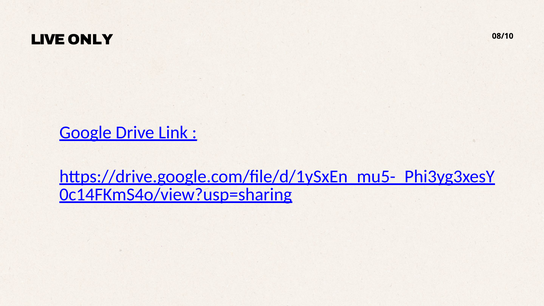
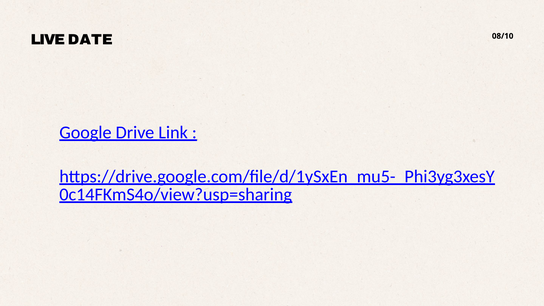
ONLY: ONLY -> DATE
